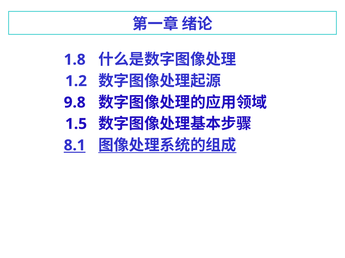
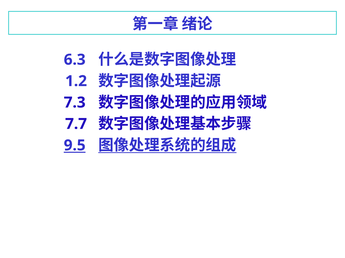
1.8: 1.8 -> 6.3
9.8: 9.8 -> 7.3
1.5: 1.5 -> 7.7
8.1: 8.1 -> 9.5
